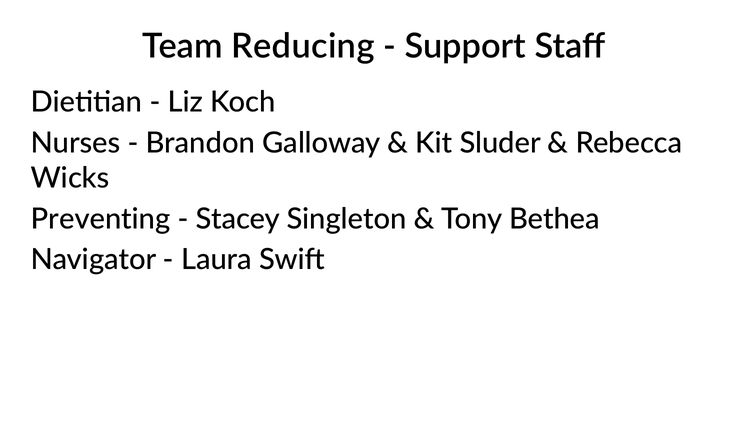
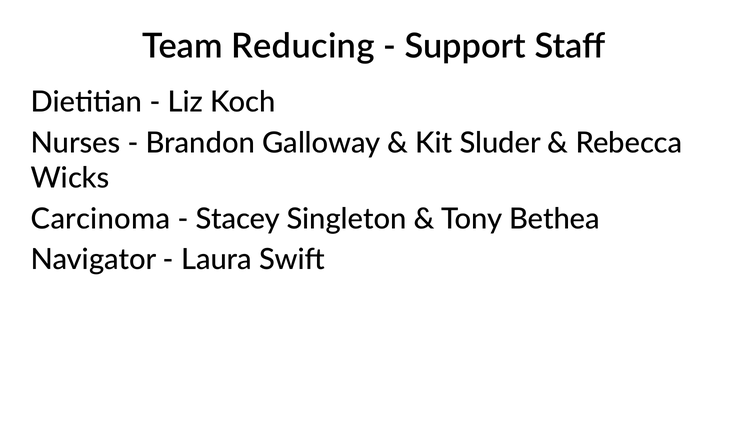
Preventing: Preventing -> Carcinoma
